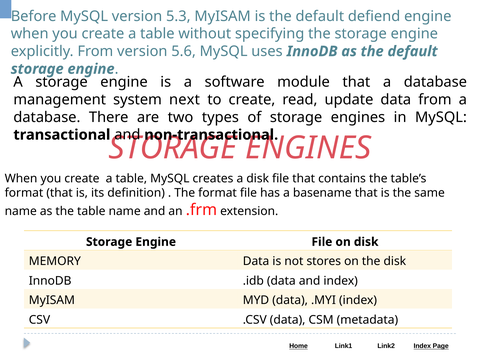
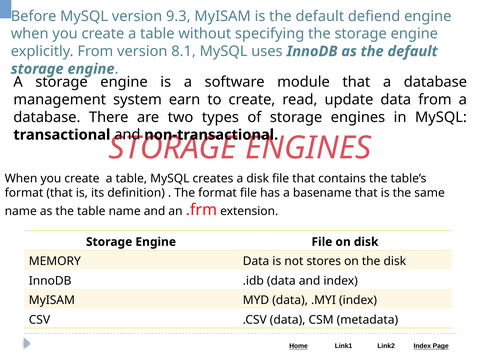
5.3: 5.3 -> 9.3
5.6: 5.6 -> 8.1
next: next -> earn
